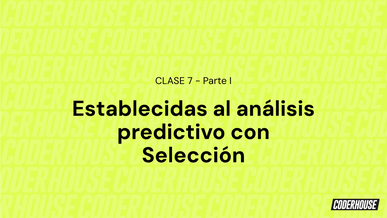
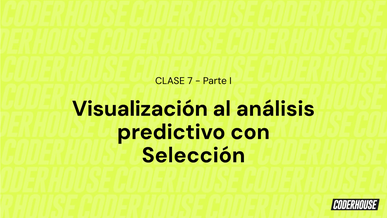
Establecidas: Establecidas -> Visualización
